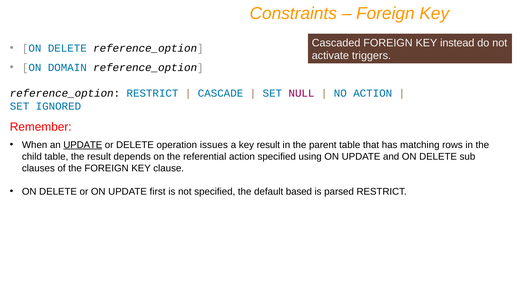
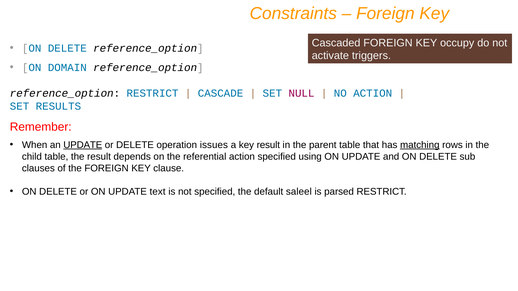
instead: instead -> occupy
IGNORED: IGNORED -> RESULTS
matching underline: none -> present
first: first -> text
based: based -> saleel
